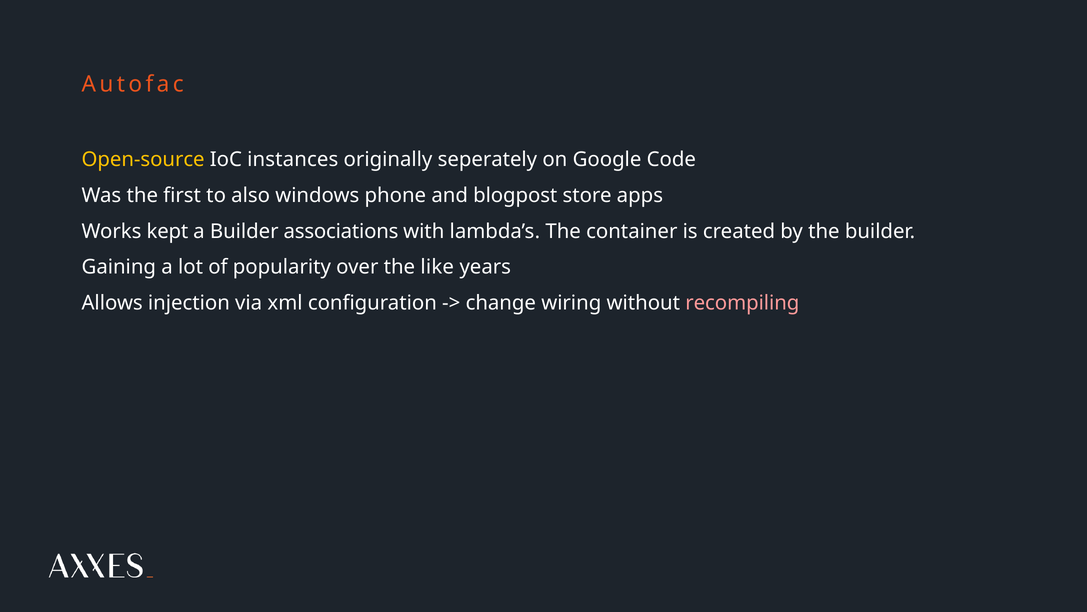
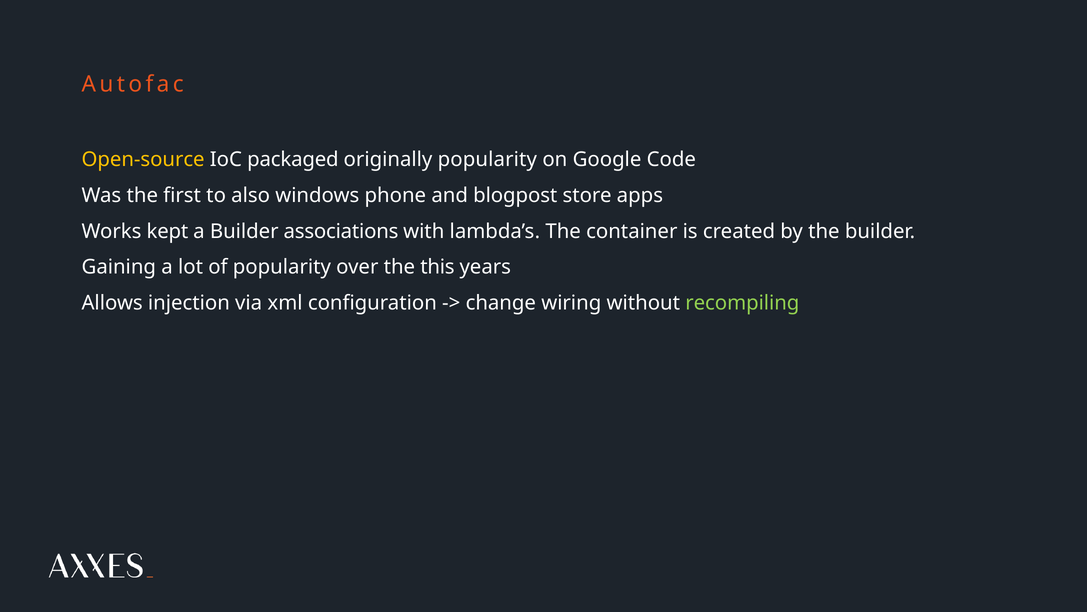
instances: instances -> packaged
originally seperately: seperately -> popularity
like: like -> this
recompiling colour: pink -> light green
